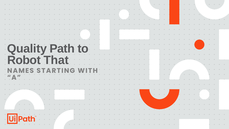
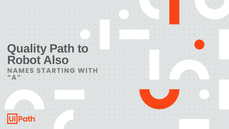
That: That -> Also
